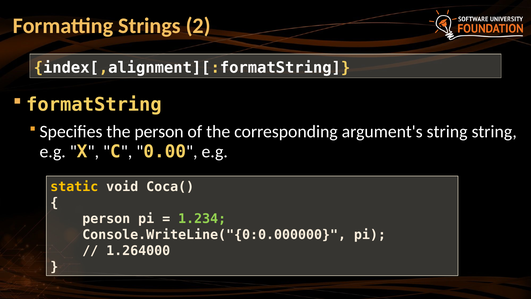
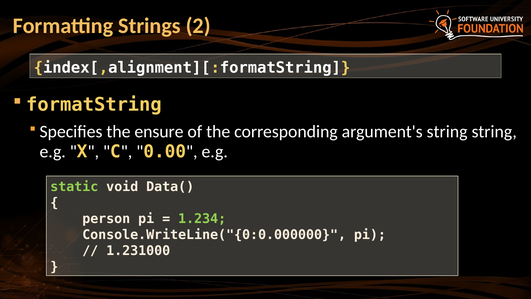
the person: person -> ensure
static colour: yellow -> light green
Coca(: Coca( -> Data(
1.264000: 1.264000 -> 1.231000
